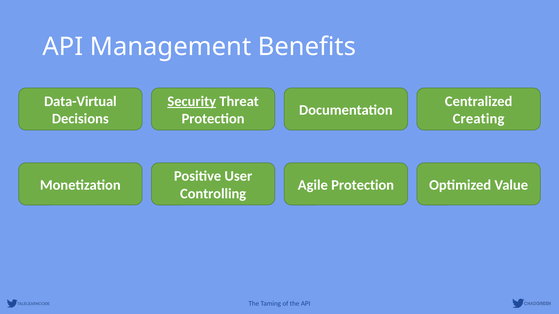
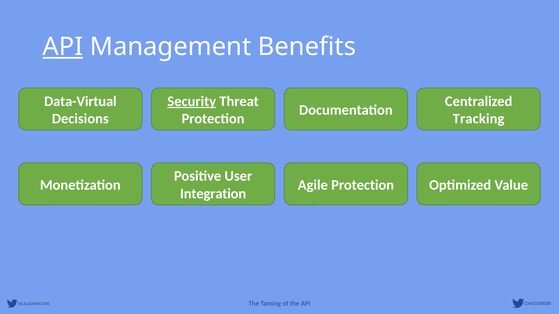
API at (63, 47) underline: none -> present
Creating: Creating -> Tracking
Controlling: Controlling -> Integration
